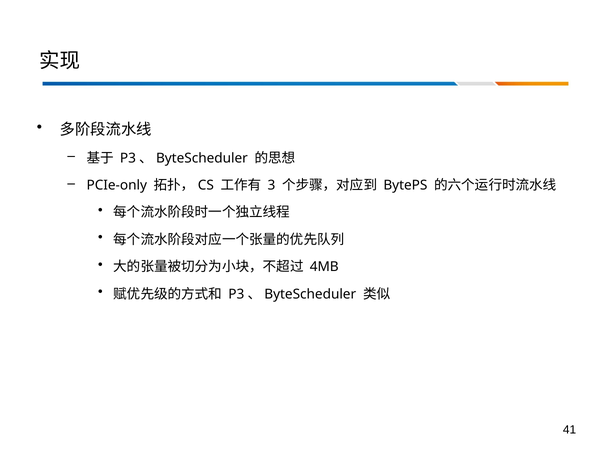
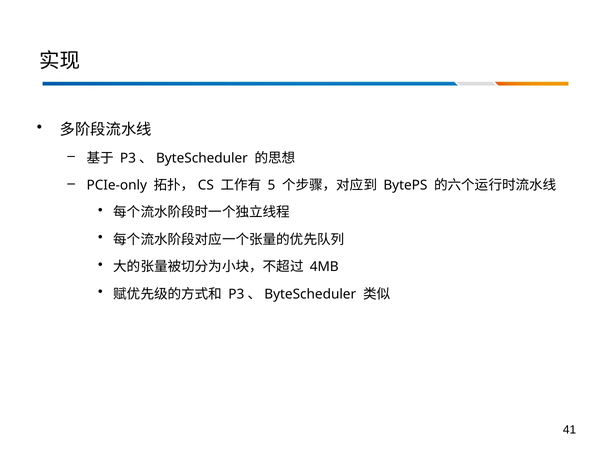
3: 3 -> 5
